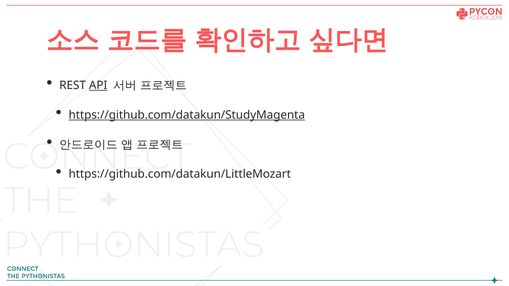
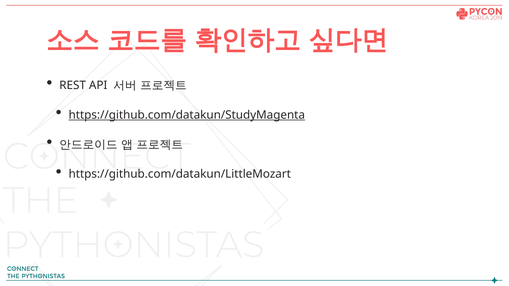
API underline: present -> none
